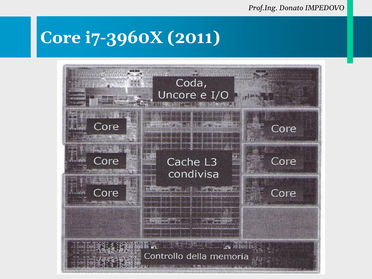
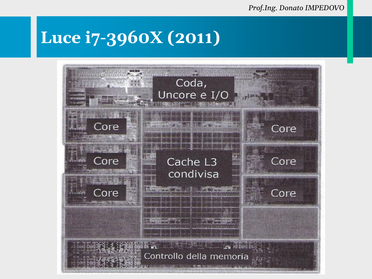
Core: Core -> Luce
